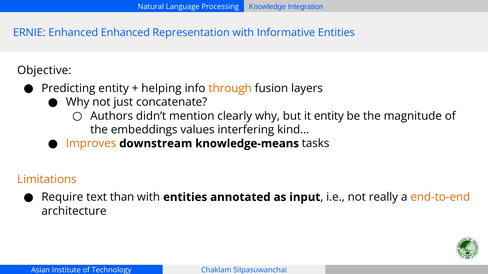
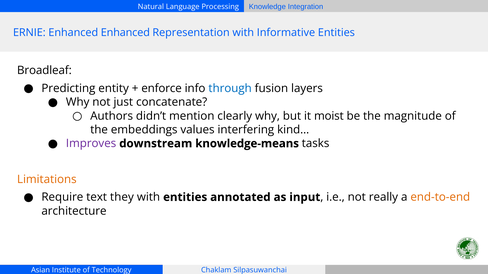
Objective: Objective -> Broadleaf
helping: helping -> enforce
through colour: orange -> blue
it entity: entity -> moist
Improves colour: orange -> purple
than: than -> they
